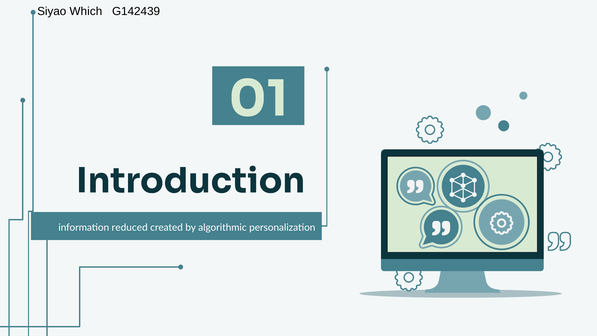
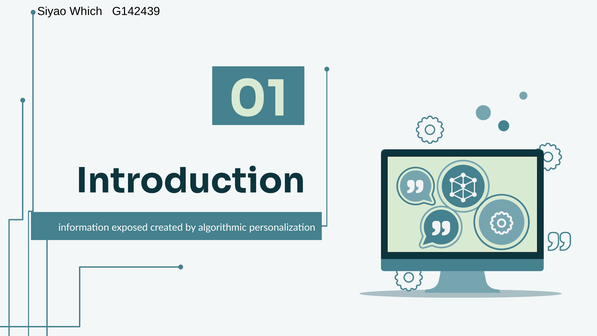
reduced: reduced -> exposed
